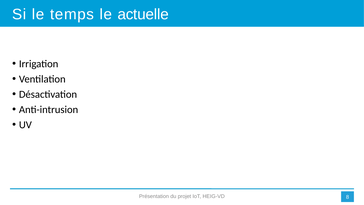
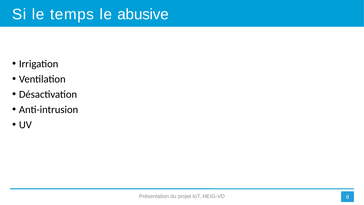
actuelle: actuelle -> abusive
